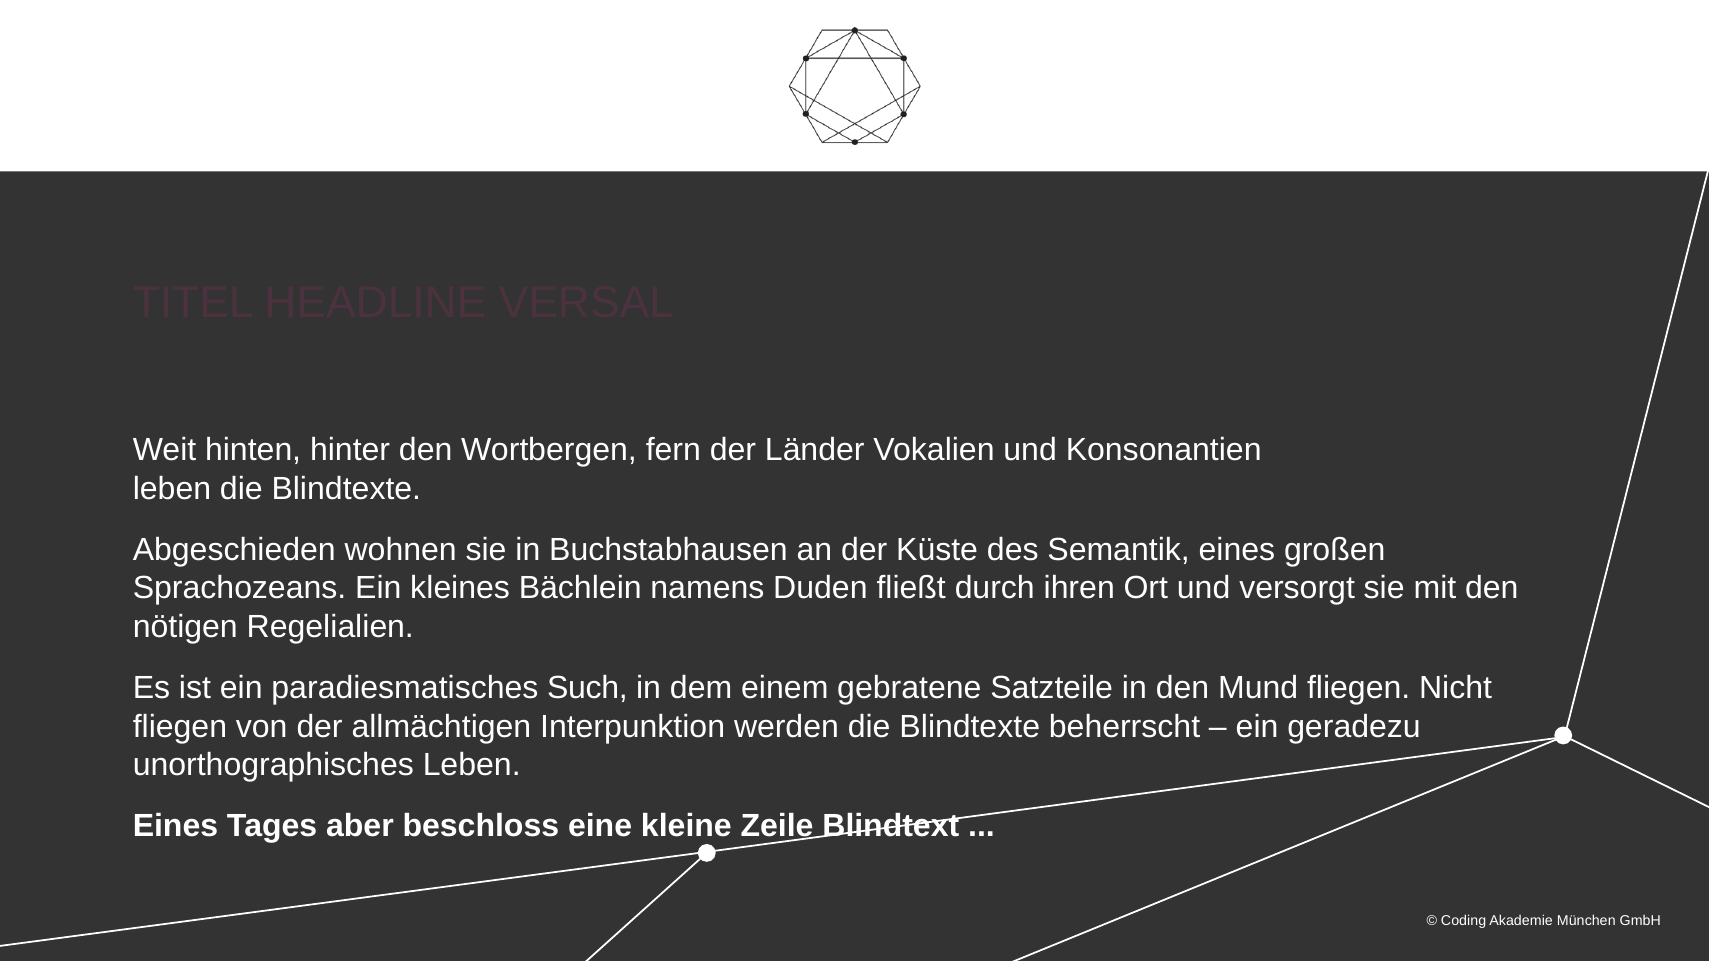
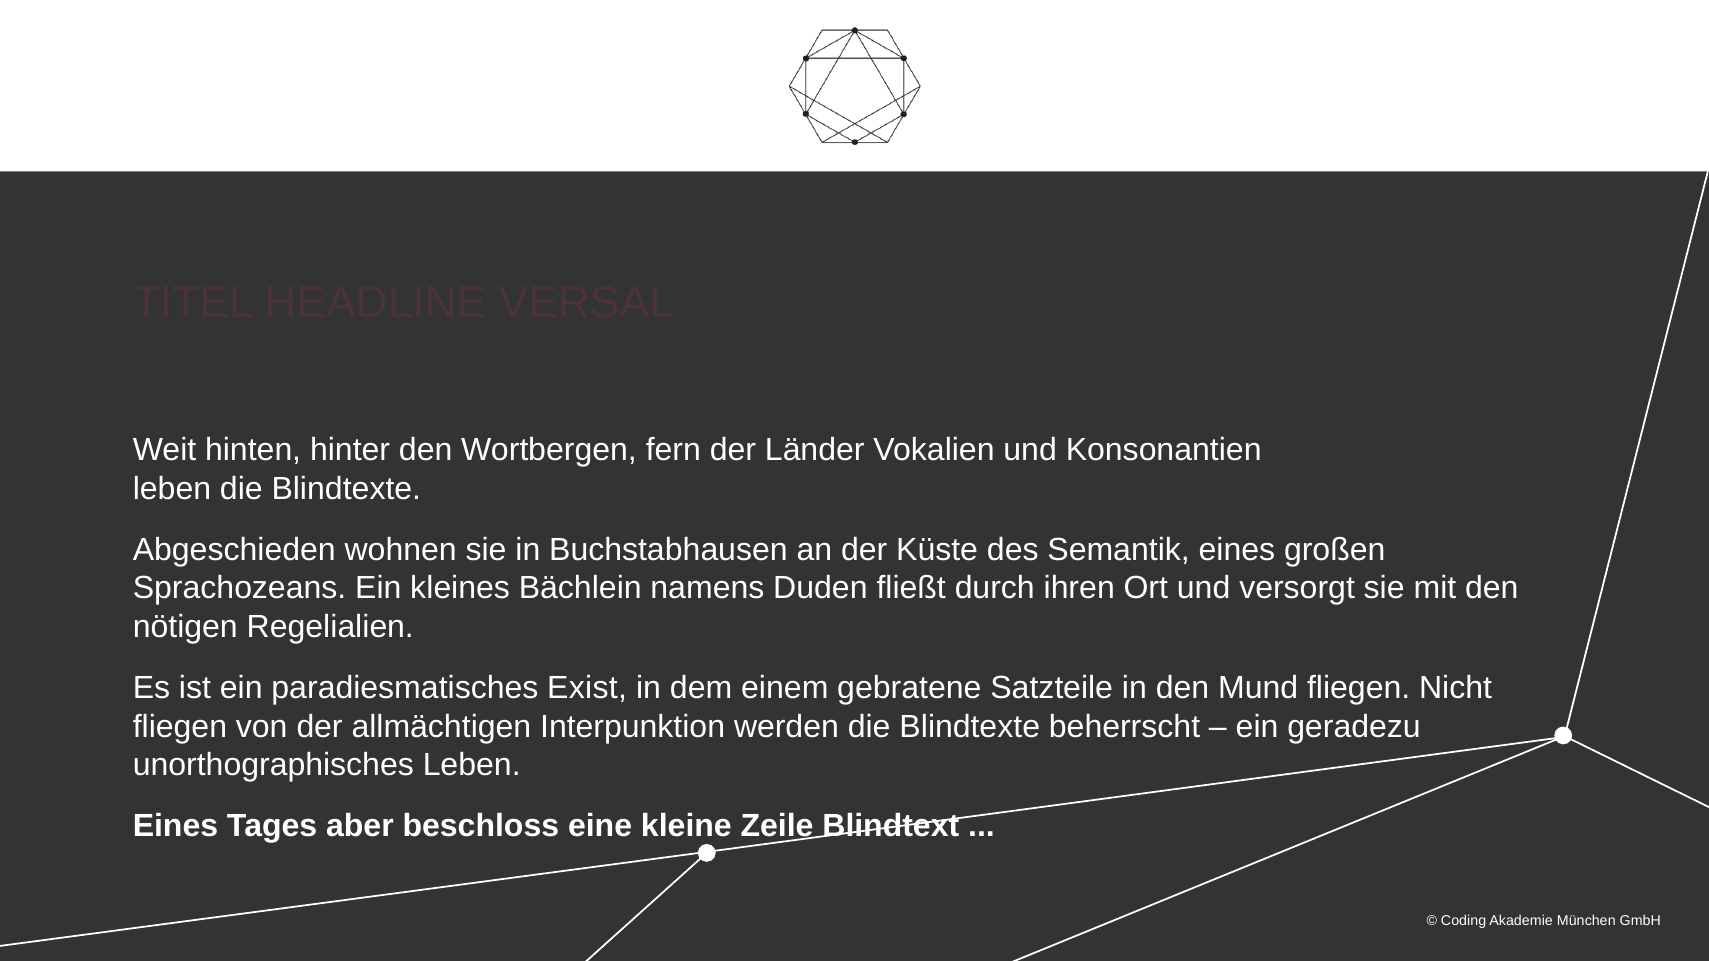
Such: Such -> Exist
